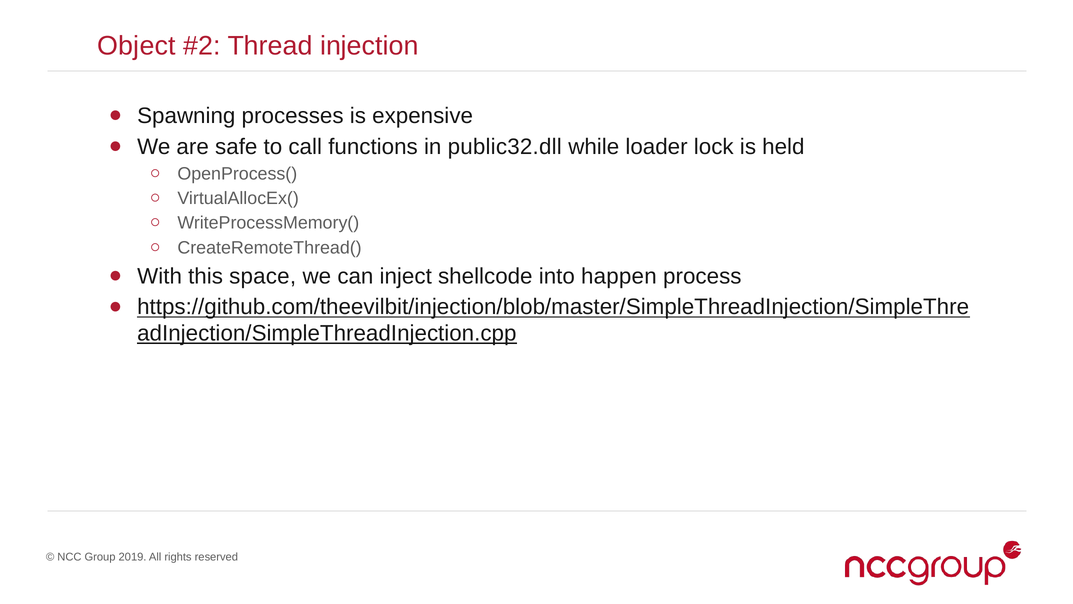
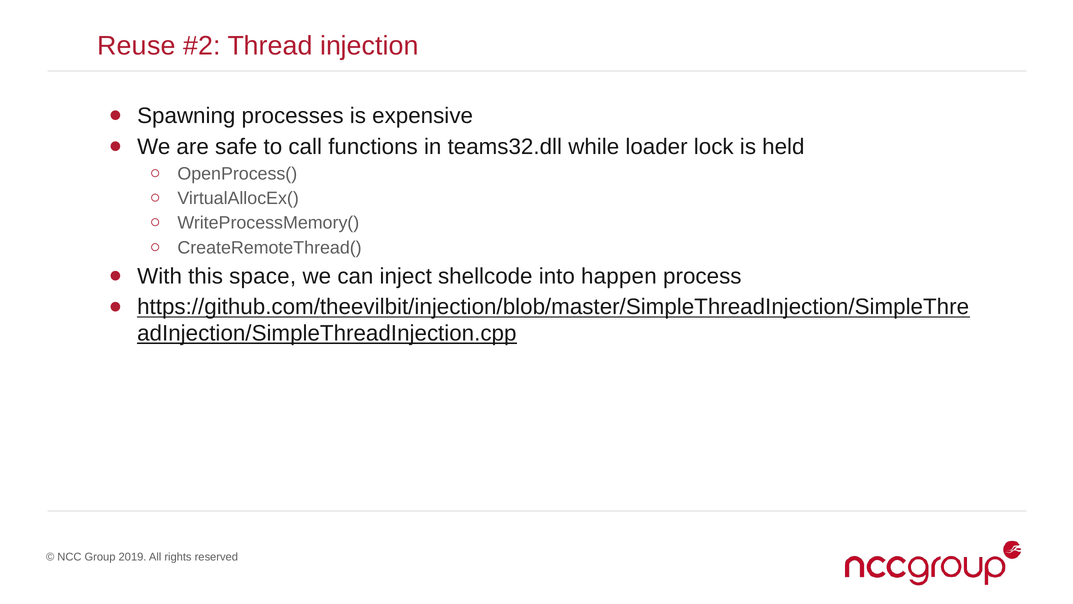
Object: Object -> Reuse
public32.dll: public32.dll -> teams32.dll
